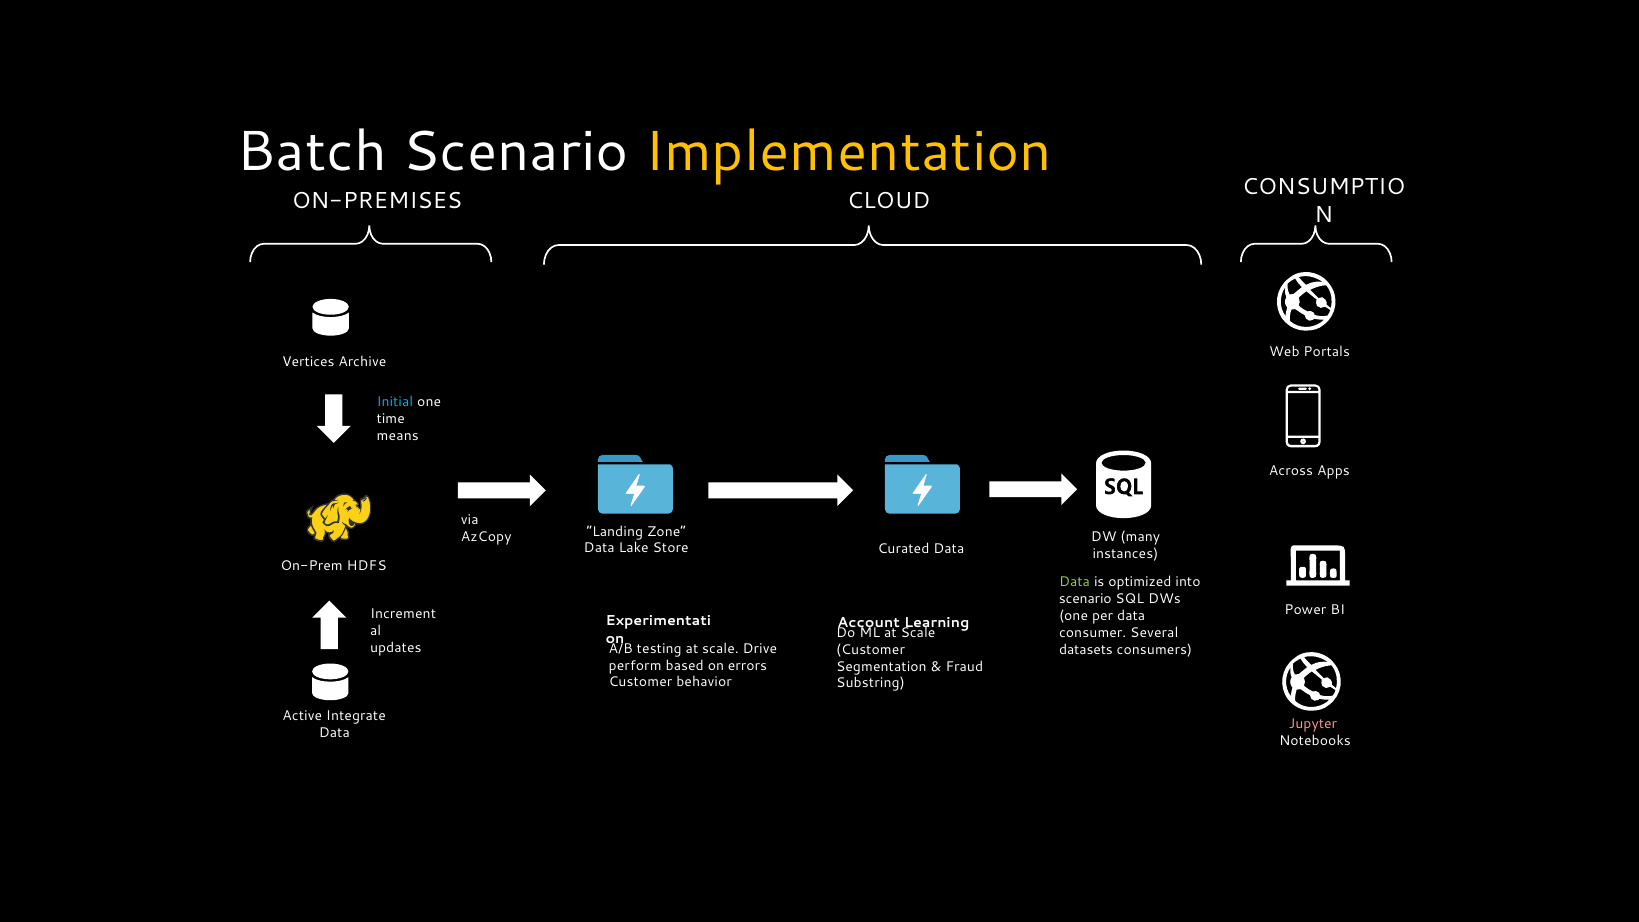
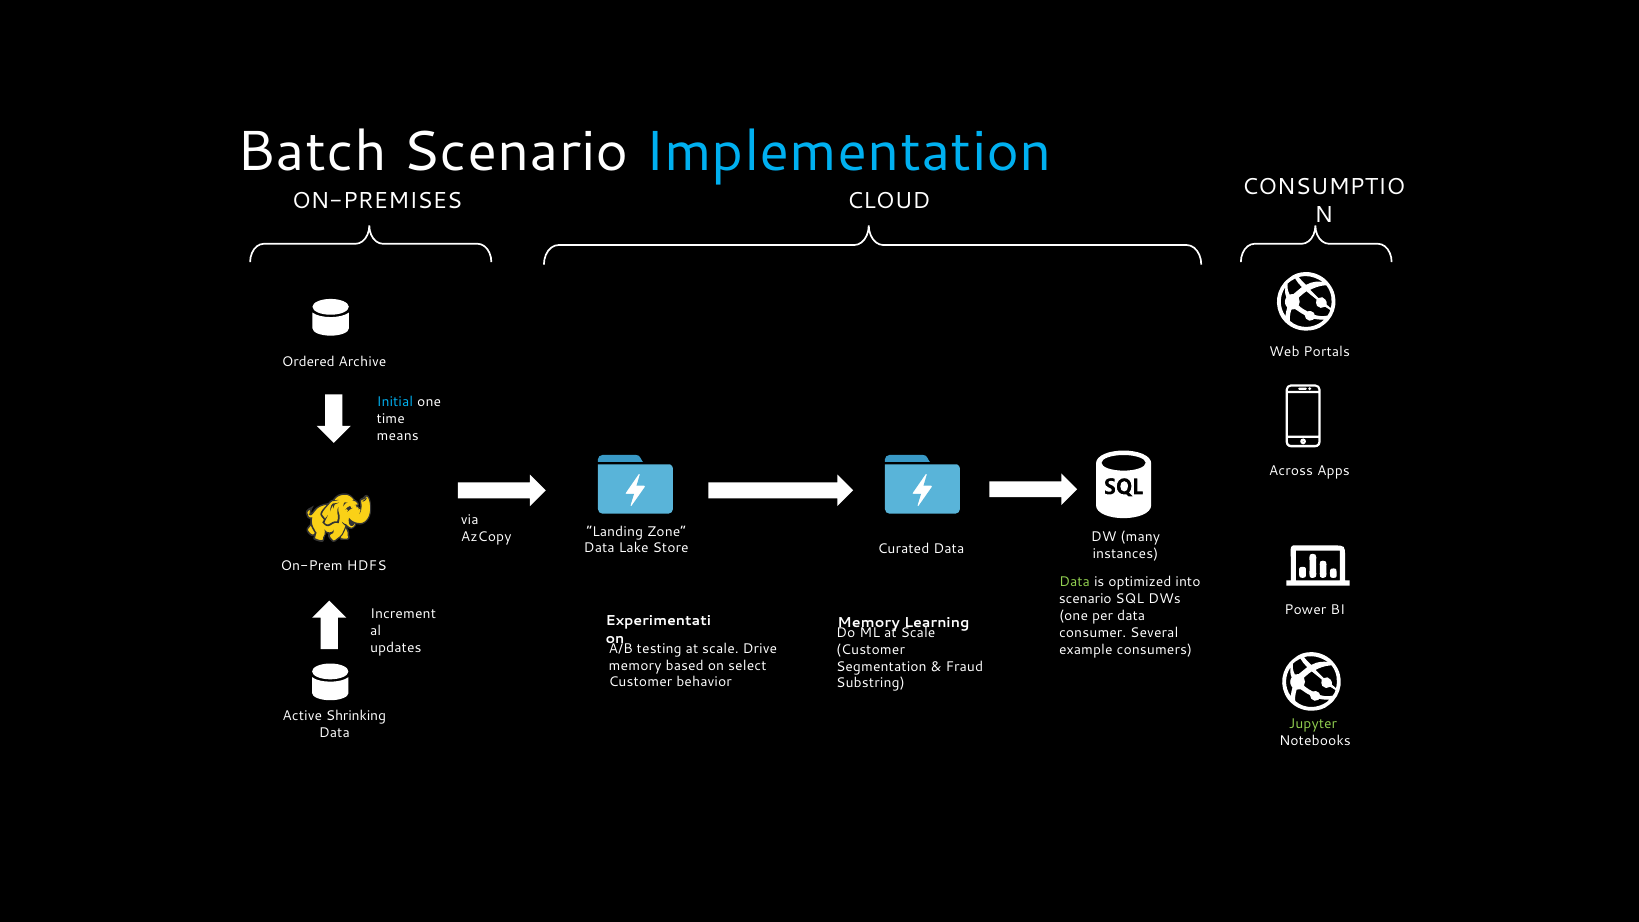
Implementation colour: yellow -> light blue
Vertices: Vertices -> Ordered
Account at (869, 622): Account -> Memory
datasets: datasets -> example
perform at (635, 665): perform -> memory
errors: errors -> select
Integrate: Integrate -> Shrinking
Jupyter colour: pink -> light green
